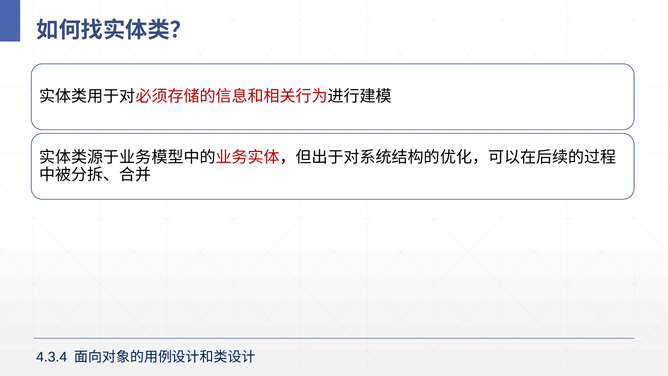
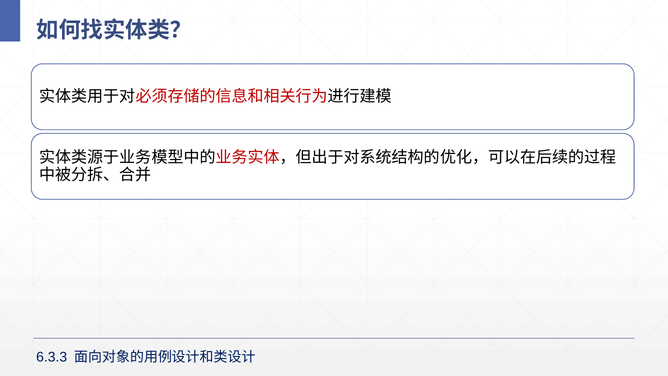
4.3.4: 4.3.4 -> 6.3.3
